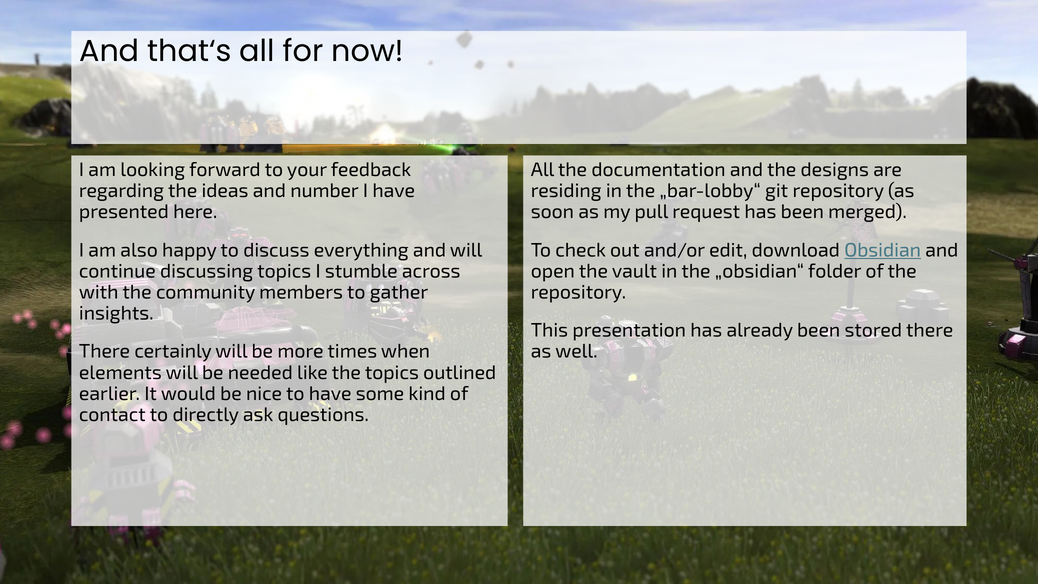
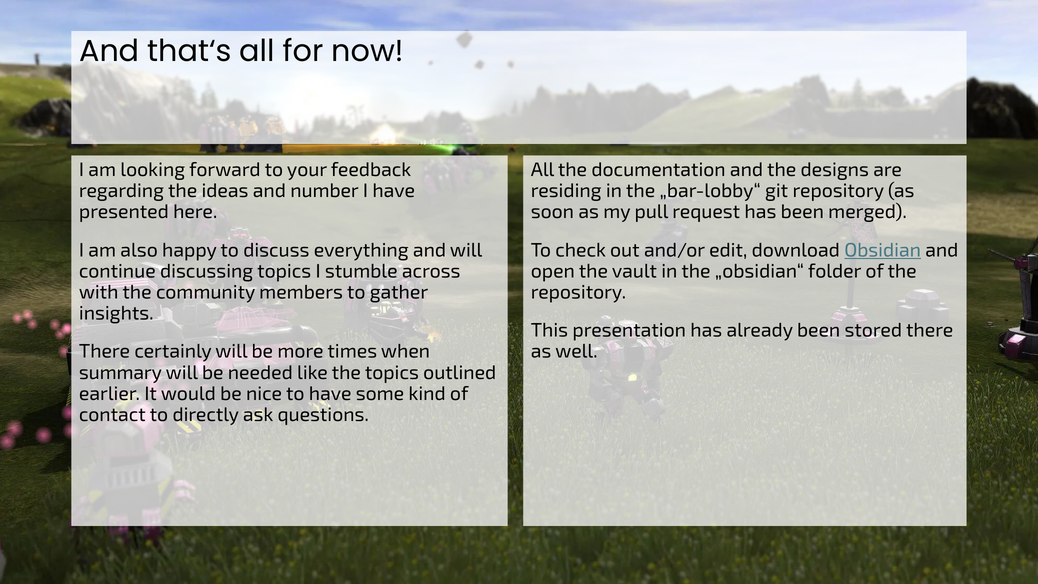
elements: elements -> summary
